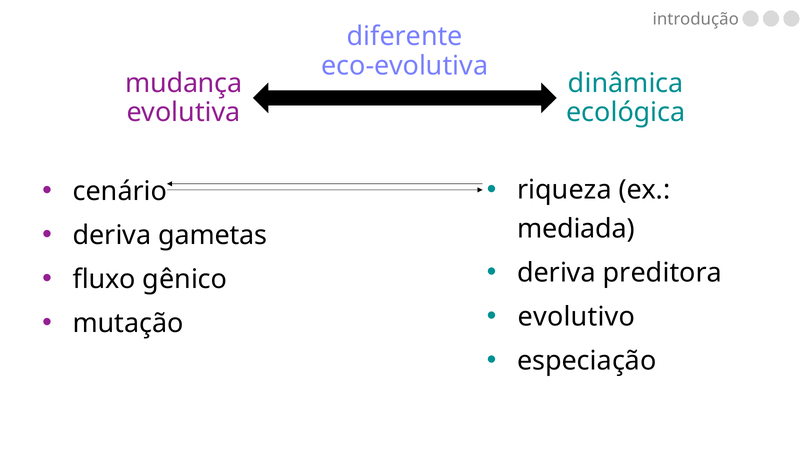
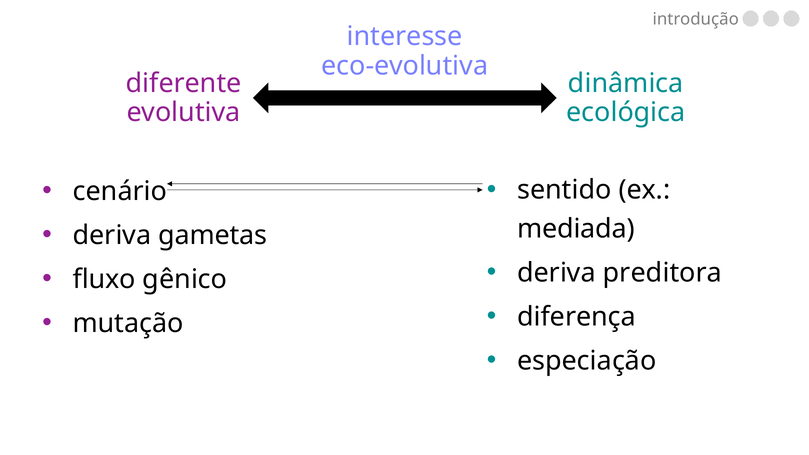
diferente: diferente -> interesse
mudança: mudança -> diferente
riqueza: riqueza -> sentido
evolutivo: evolutivo -> diferença
